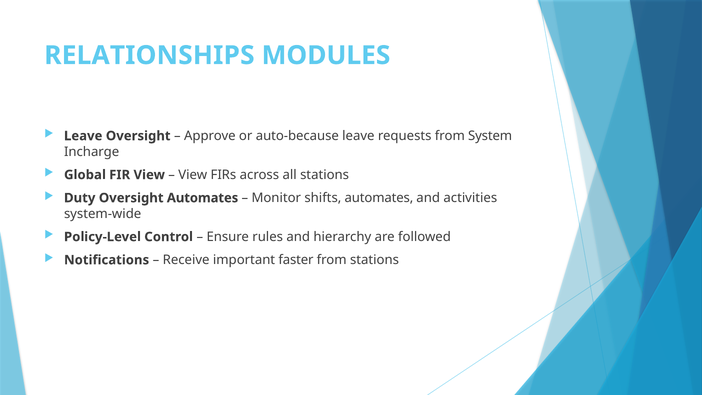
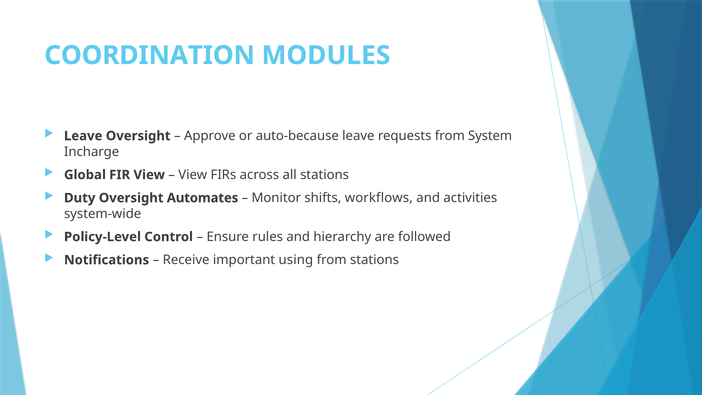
RELATIONSHIPS: RELATIONSHIPS -> COORDINATION
shifts automates: automates -> workflows
faster: faster -> using
